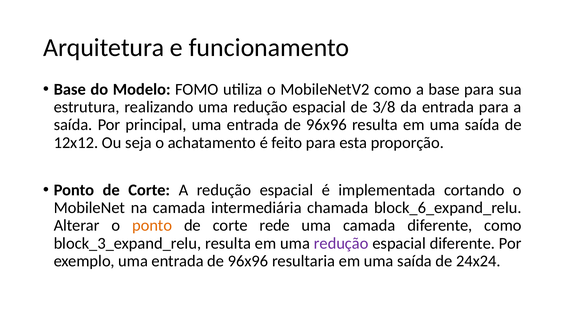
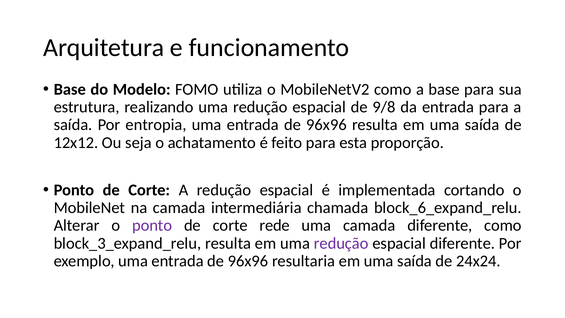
3/8: 3/8 -> 9/8
principal: principal -> entropia
ponto at (152, 225) colour: orange -> purple
